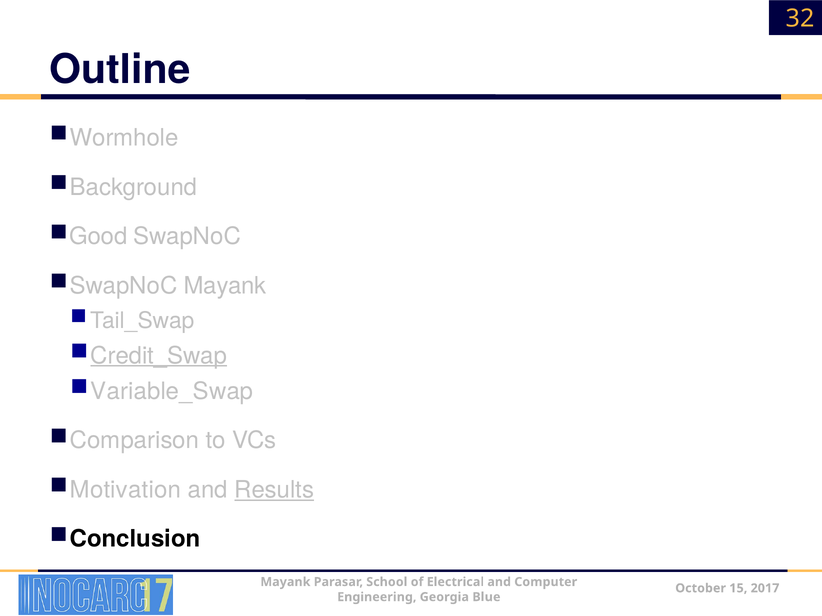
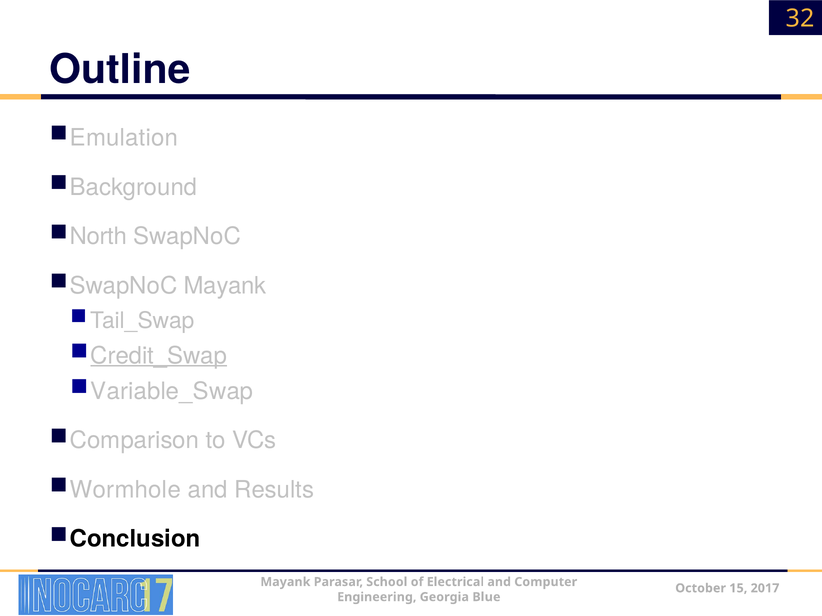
Wormhole: Wormhole -> Emulation
Good: Good -> North
Motivation: Motivation -> Wormhole
Results underline: present -> none
